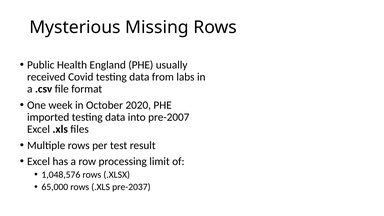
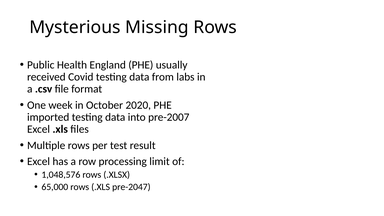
pre-2037: pre-2037 -> pre-2047
